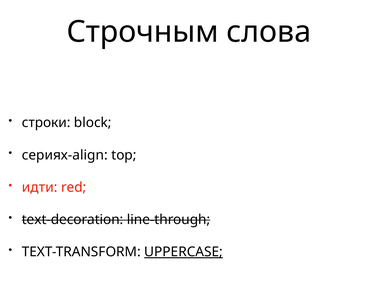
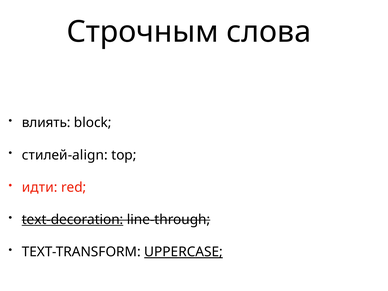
строки: строки -> влиять
сериях-align: сериях-align -> стилей-align
text-decoration underline: none -> present
